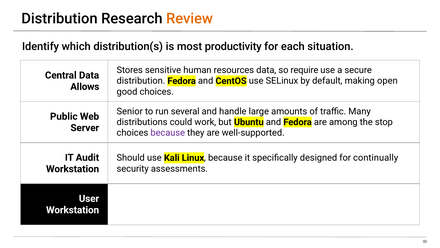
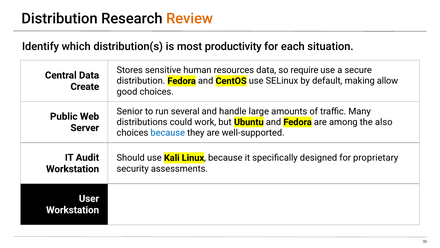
open: open -> allow
Allows: Allows -> Create
stop: stop -> also
because at (168, 133) colour: purple -> blue
continually: continually -> proprietary
